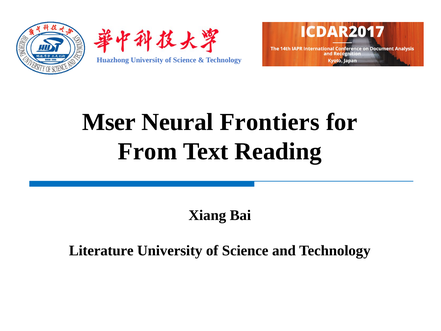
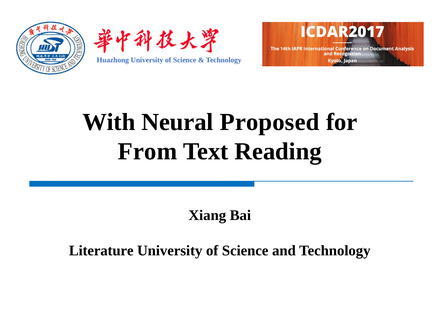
Mser: Mser -> With
Frontiers: Frontiers -> Proposed
